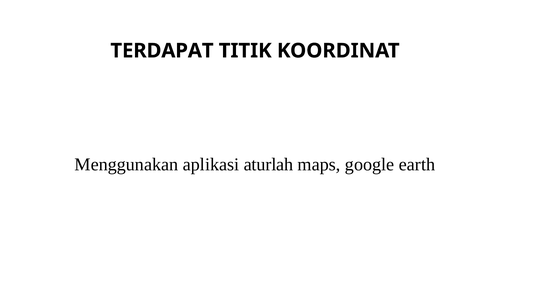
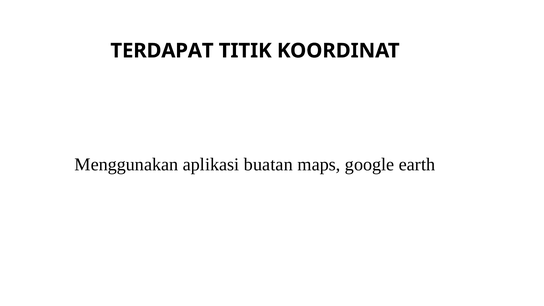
aturlah: aturlah -> buatan
